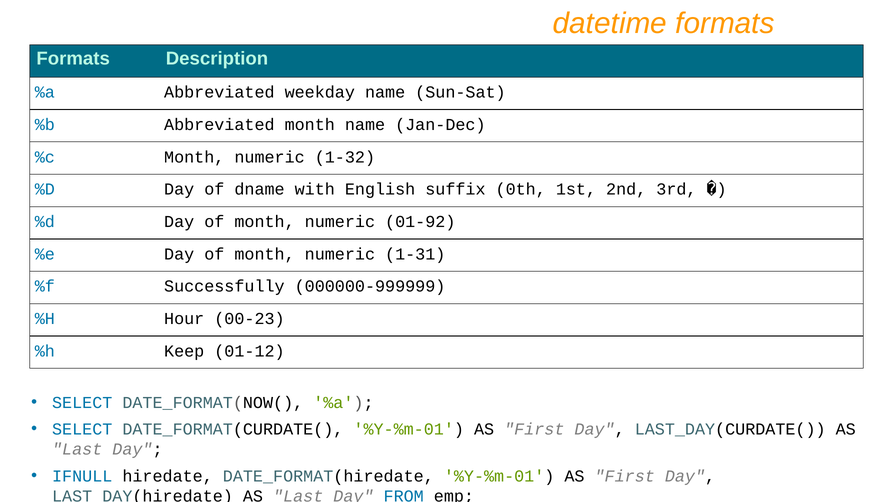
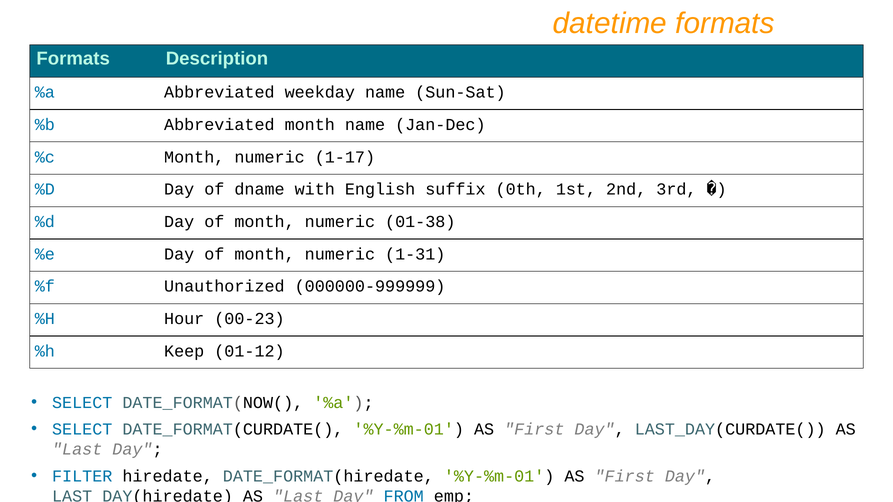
1-32: 1-32 -> 1-17
01-92: 01-92 -> 01-38
Successfully: Successfully -> Unauthorized
IFNULL: IFNULL -> FILTER
